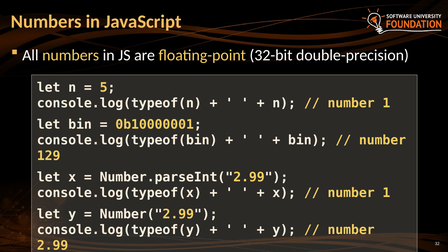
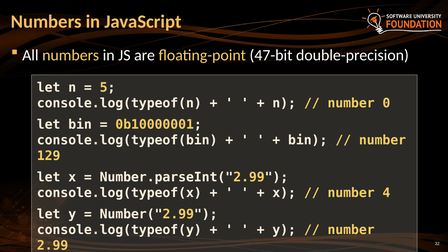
32-bit: 32-bit -> 47-bit
1 at (386, 103): 1 -> 0
1 at (386, 193): 1 -> 4
